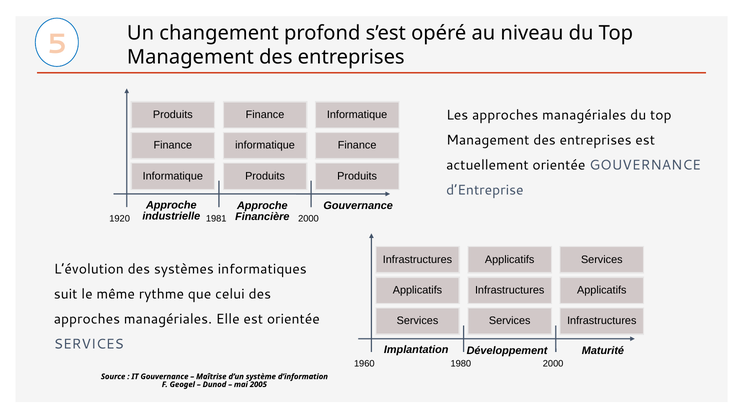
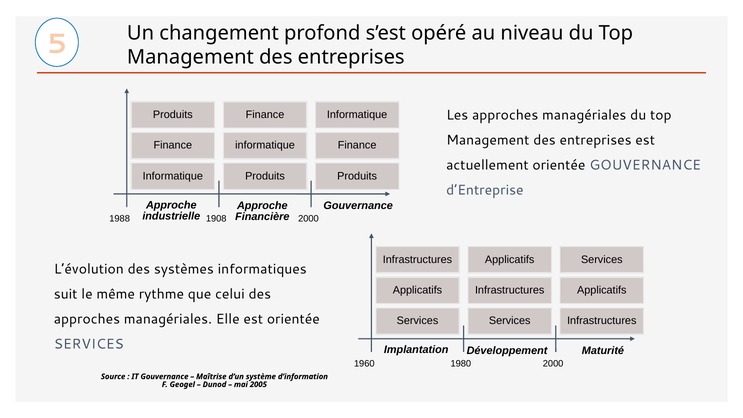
1920: 1920 -> 1988
1981: 1981 -> 1908
